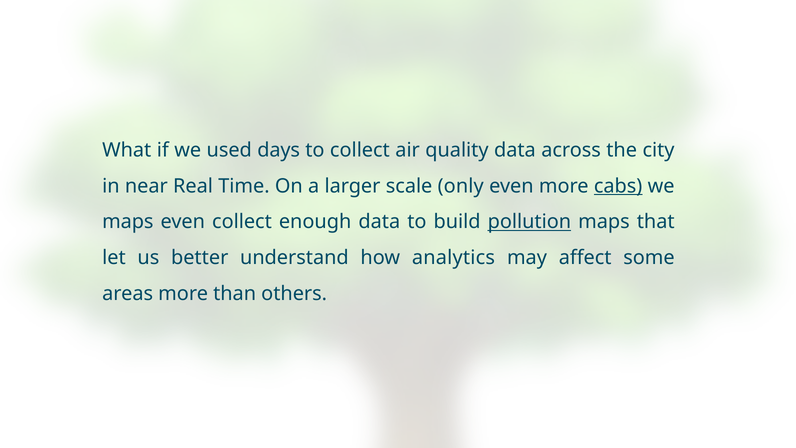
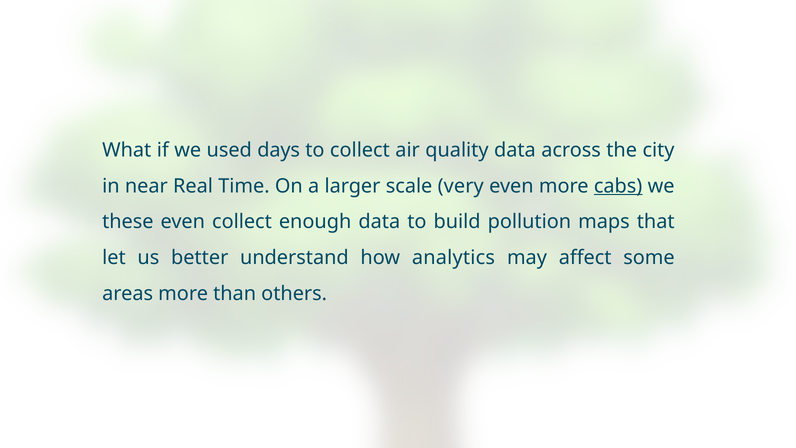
only: only -> very
maps at (128, 222): maps -> these
pollution underline: present -> none
